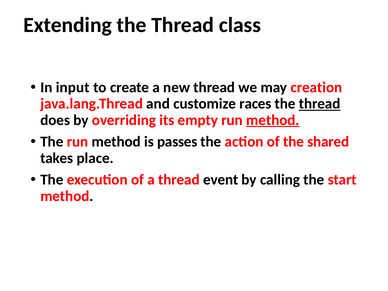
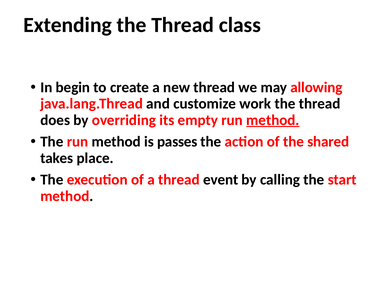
input: input -> begin
creation: creation -> allowing
races: races -> work
thread at (320, 104) underline: present -> none
